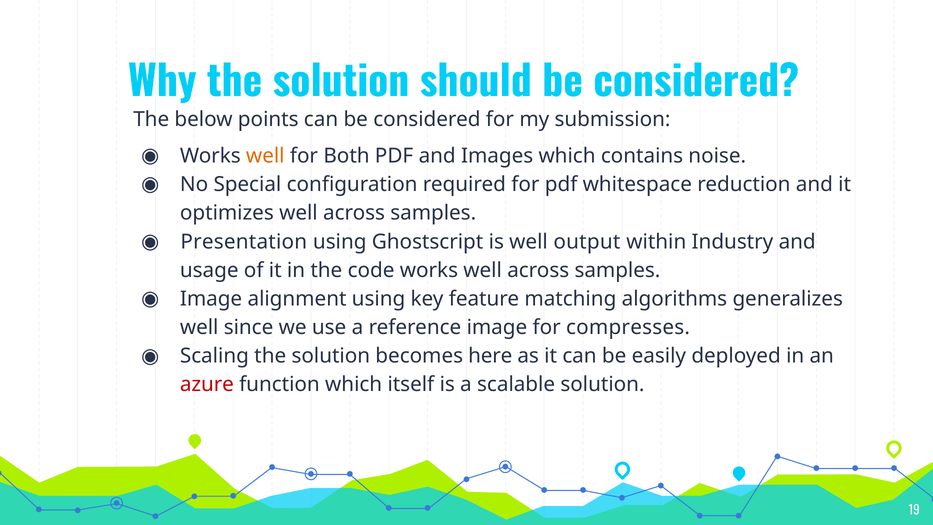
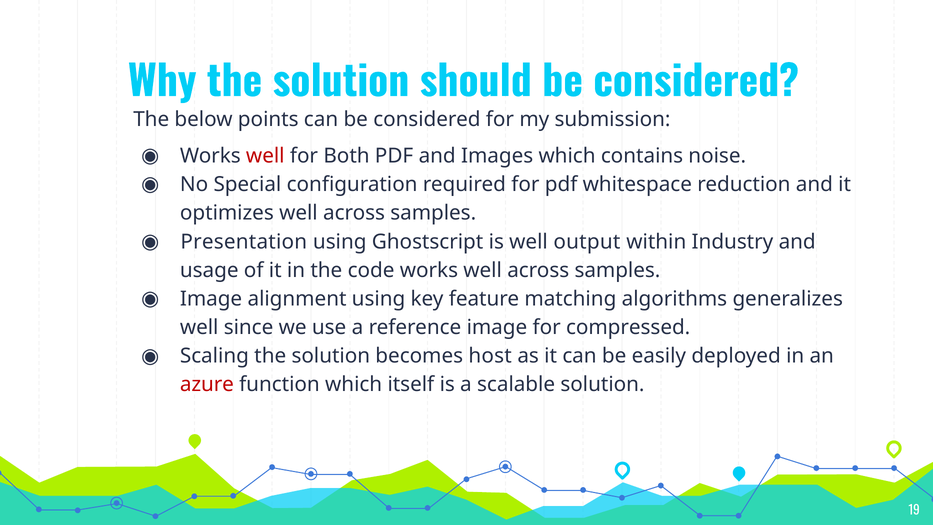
well at (265, 156) colour: orange -> red
compresses: compresses -> compressed
here: here -> host
